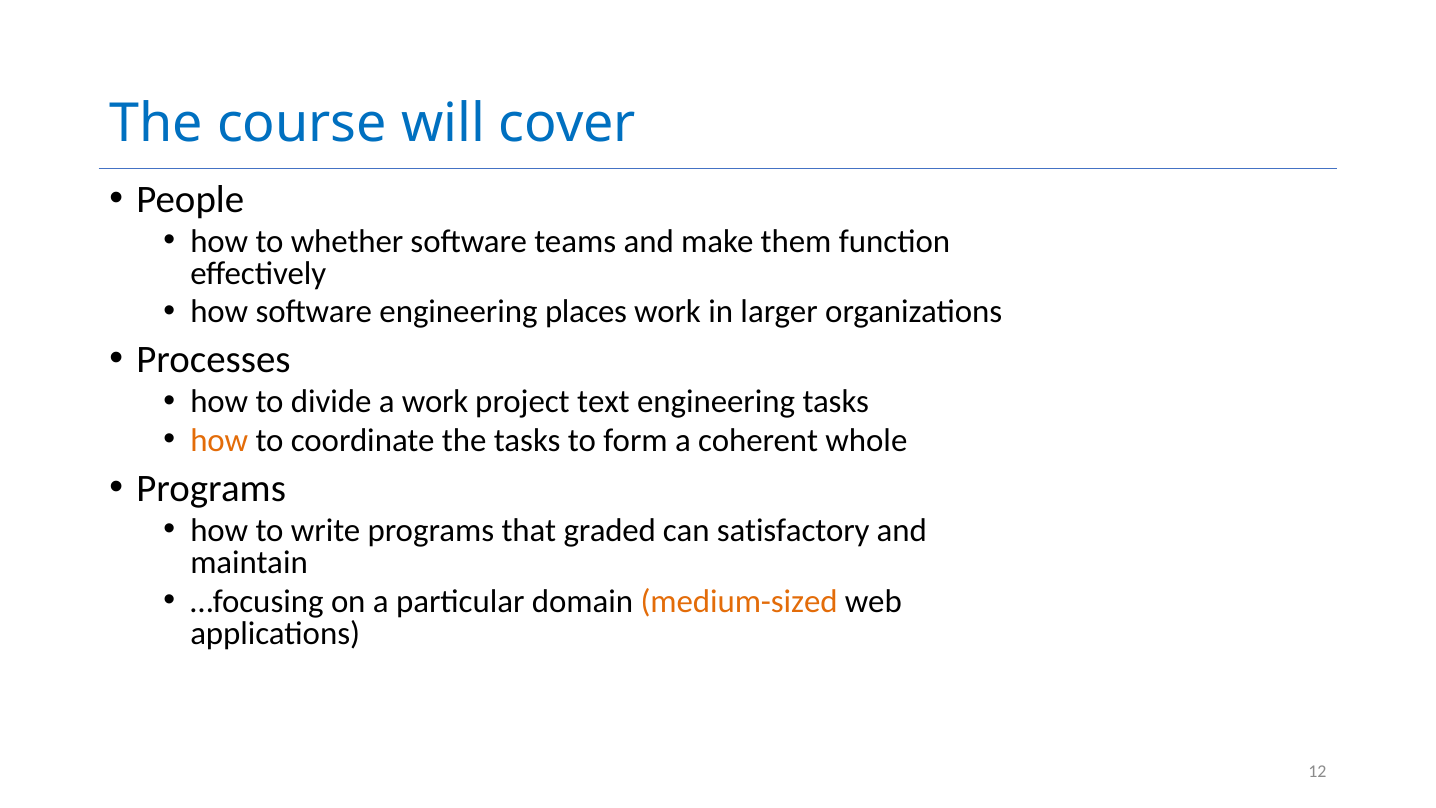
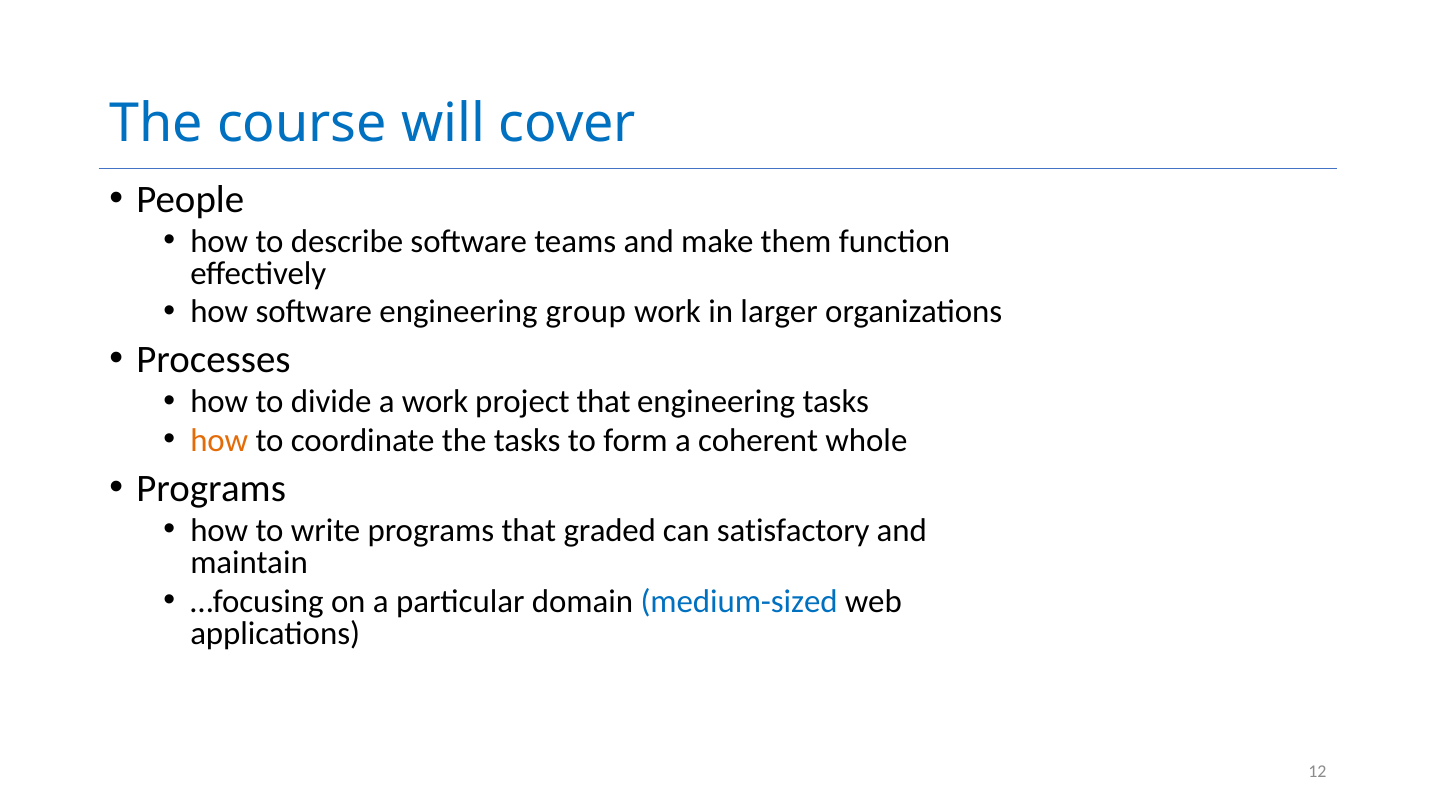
whether: whether -> describe
places: places -> group
project text: text -> that
medium-sized colour: orange -> blue
